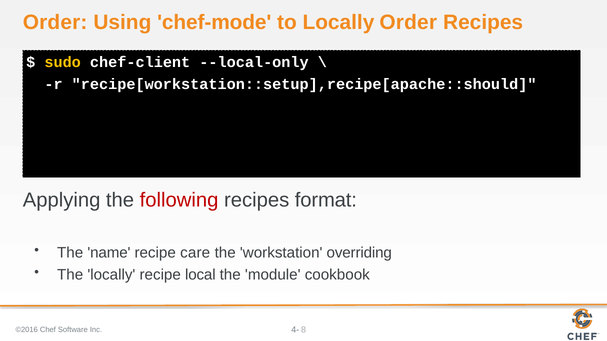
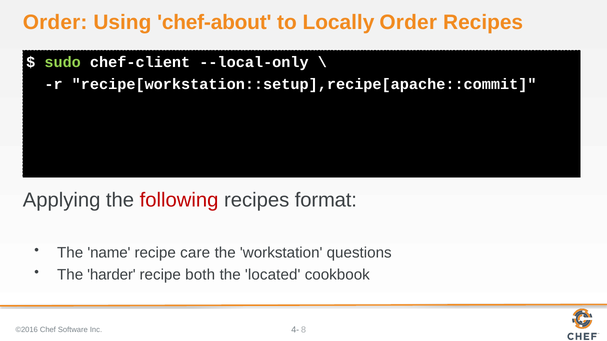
chef-mode: chef-mode -> chef-about
sudo colour: yellow -> light green
recipe[workstation::setup],recipe[apache::should: recipe[workstation::setup],recipe[apache::should -> recipe[workstation::setup],recipe[apache::commit
overriding: overriding -> questions
The locally: locally -> harder
local: local -> both
module: module -> located
